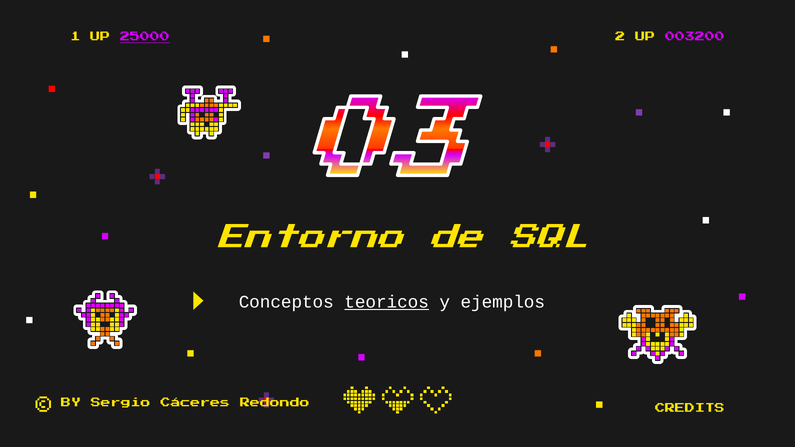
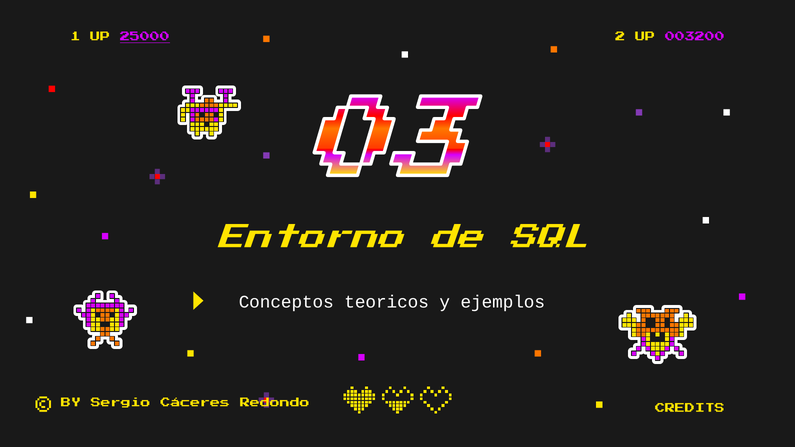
teoricos underline: present -> none
